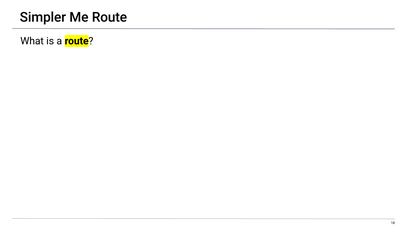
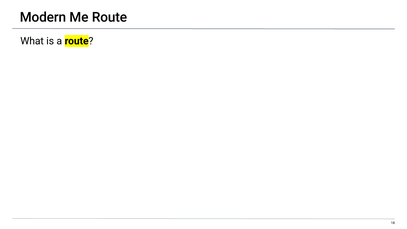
Simpler at (43, 17): Simpler -> Modern
